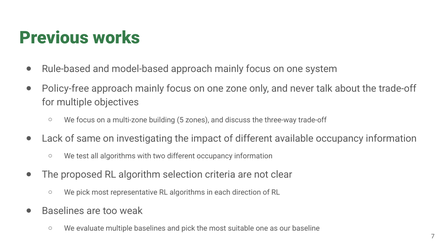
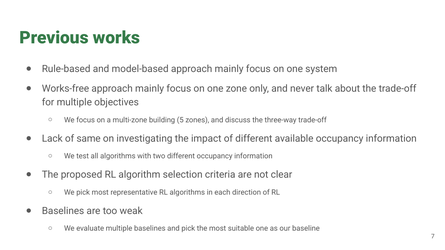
Policy-free: Policy-free -> Works-free
